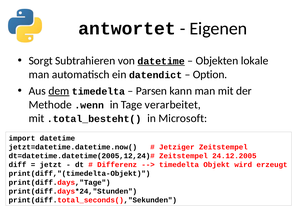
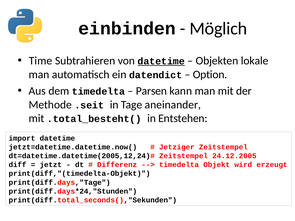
antwortet: antwortet -> einbinden
Eigenen: Eigenen -> Möglich
Sorgt: Sorgt -> Time
dem underline: present -> none
.wenn: .wenn -> .seit
verarbeitet: verarbeitet -> aneinander
Microsoft: Microsoft -> Entstehen
